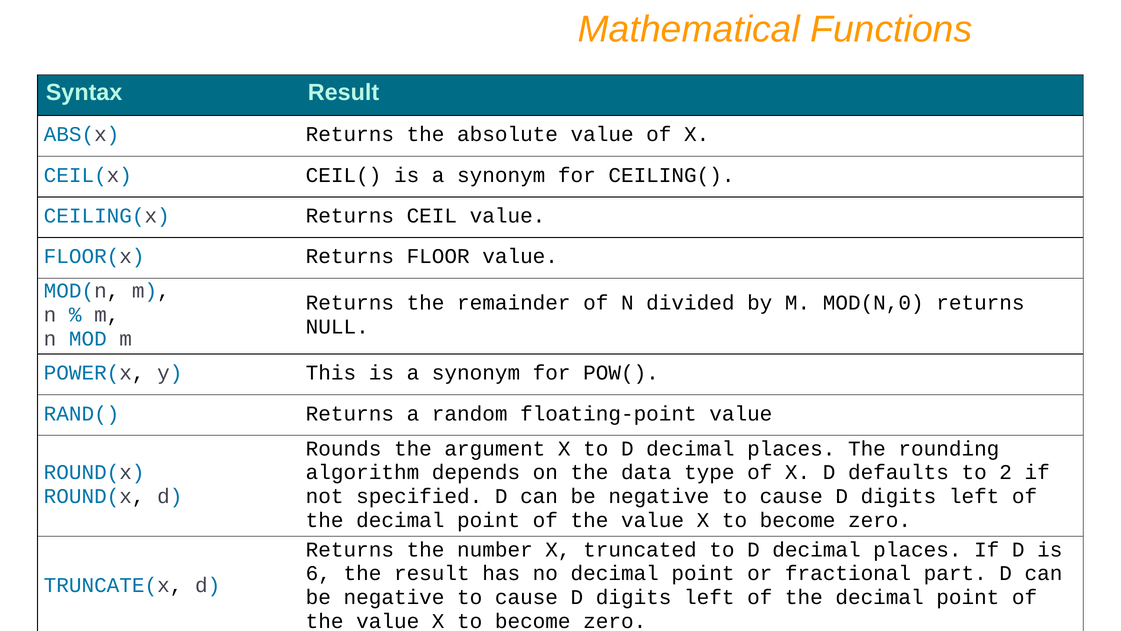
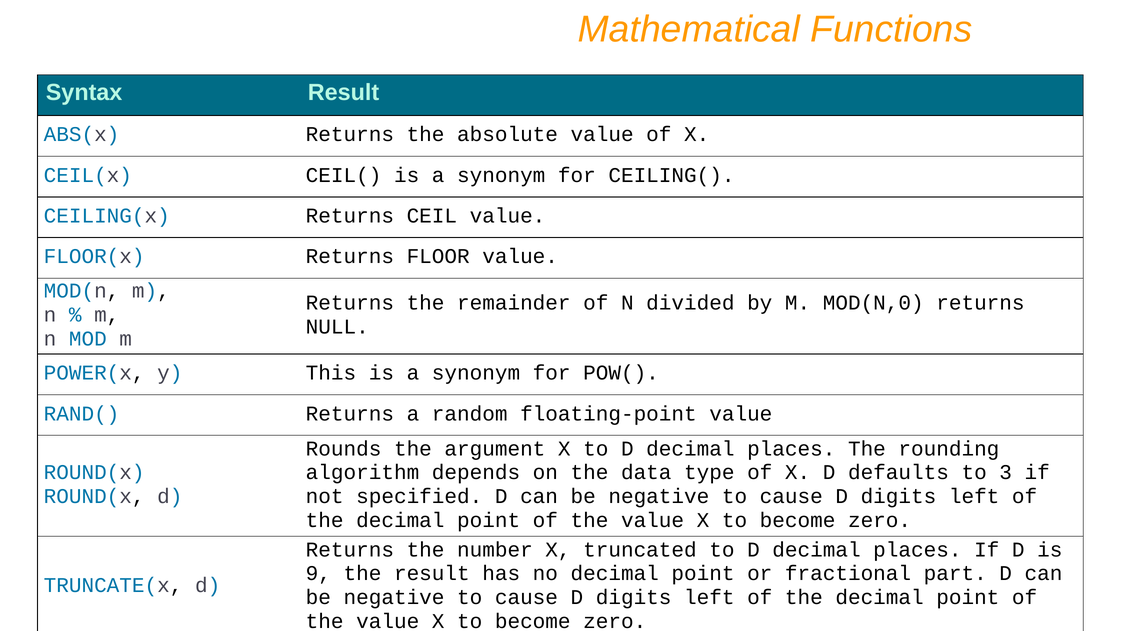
2: 2 -> 3
6: 6 -> 9
